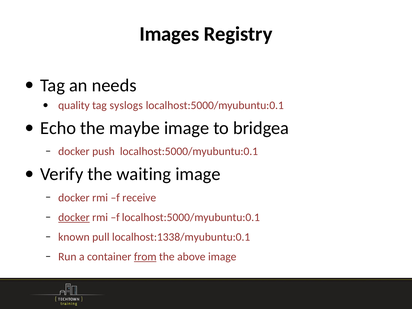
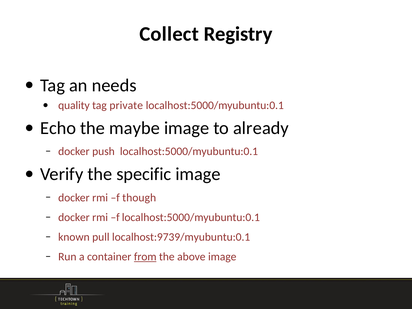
Images: Images -> Collect
syslogs: syslogs -> private
bridgea: bridgea -> already
waiting: waiting -> specific
receive: receive -> though
docker at (74, 217) underline: present -> none
localhost:1338/myubuntu:0.1: localhost:1338/myubuntu:0.1 -> localhost:9739/myubuntu:0.1
